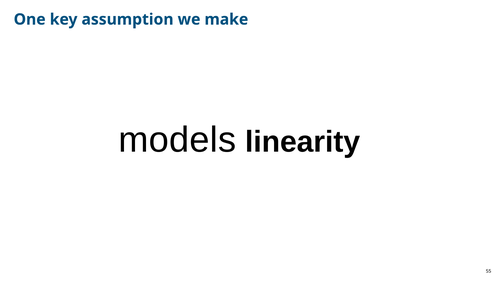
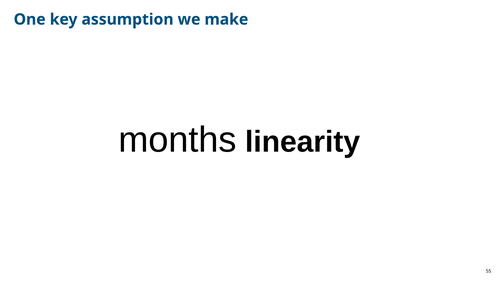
models: models -> months
